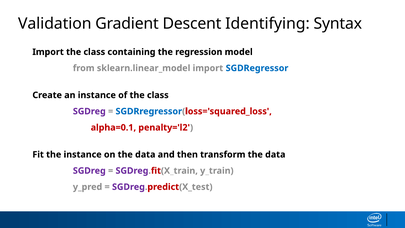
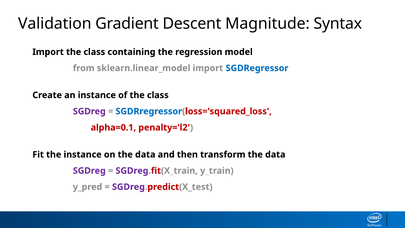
Identifying: Identifying -> Magnitude
